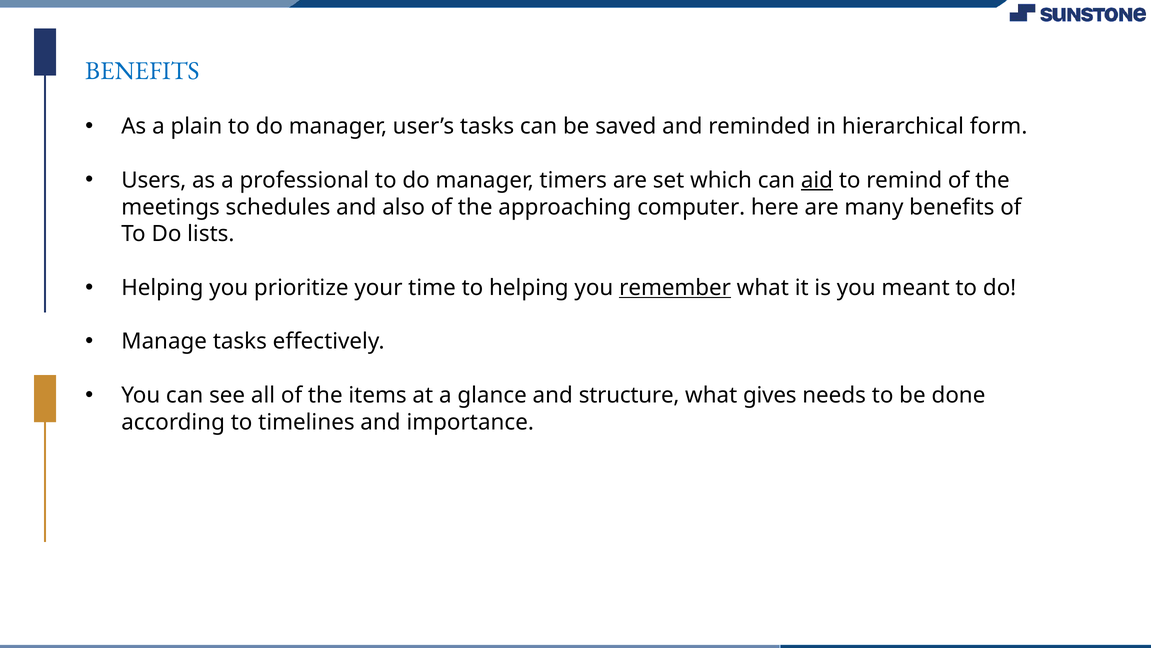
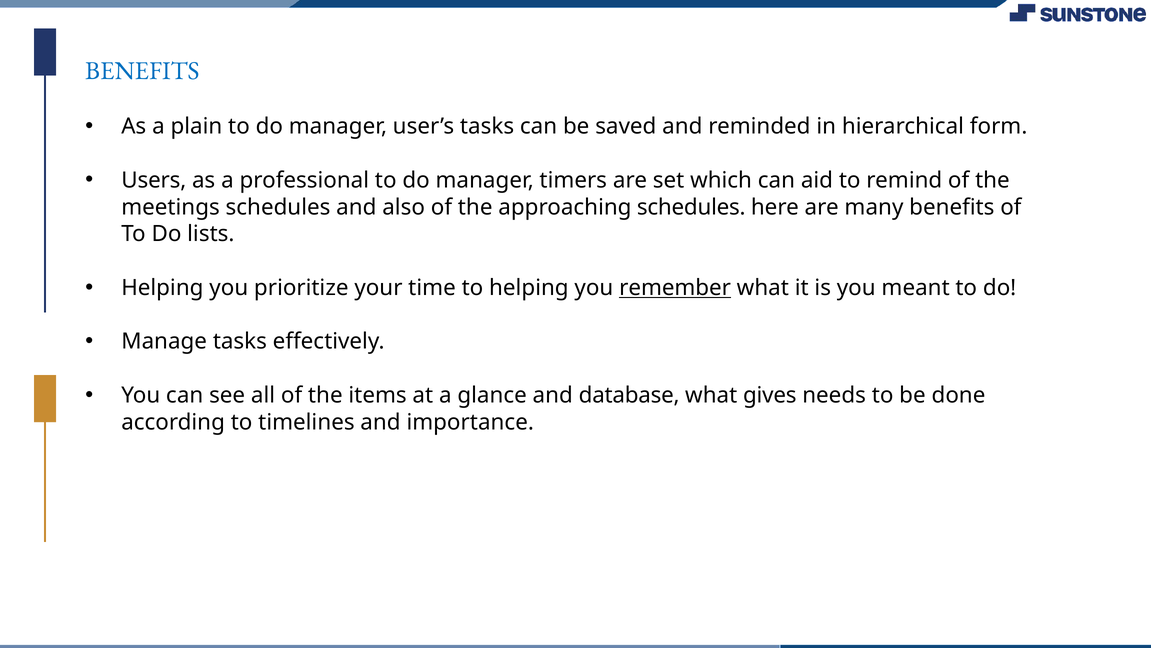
aid underline: present -> none
approaching computer: computer -> schedules
structure: structure -> database
